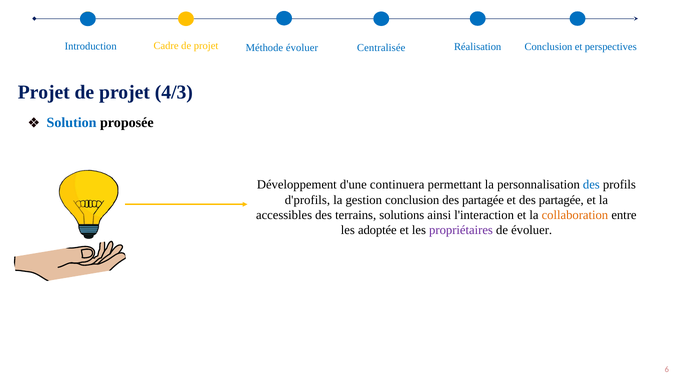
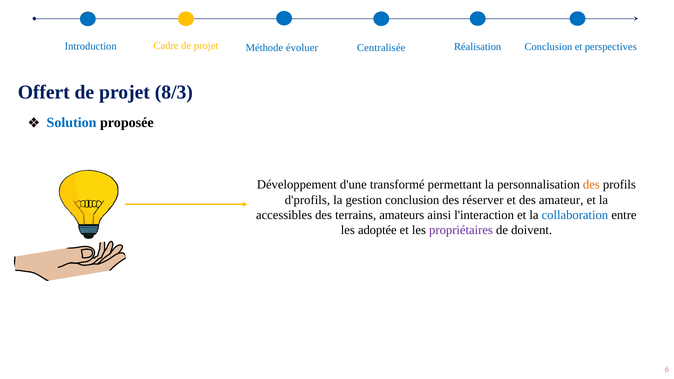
Projet at (44, 93): Projet -> Offert
4/3: 4/3 -> 8/3
continuera: continuera -> transformé
des at (591, 185) colour: blue -> orange
partagée at (483, 200): partagée -> réserver
et des partagée: partagée -> amateur
solutions: solutions -> amateurs
collaboration colour: orange -> blue
de évoluer: évoluer -> doivent
